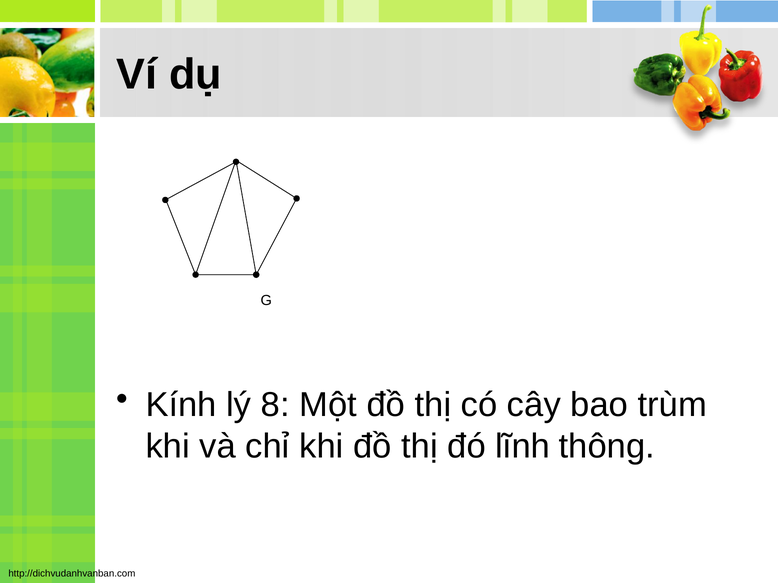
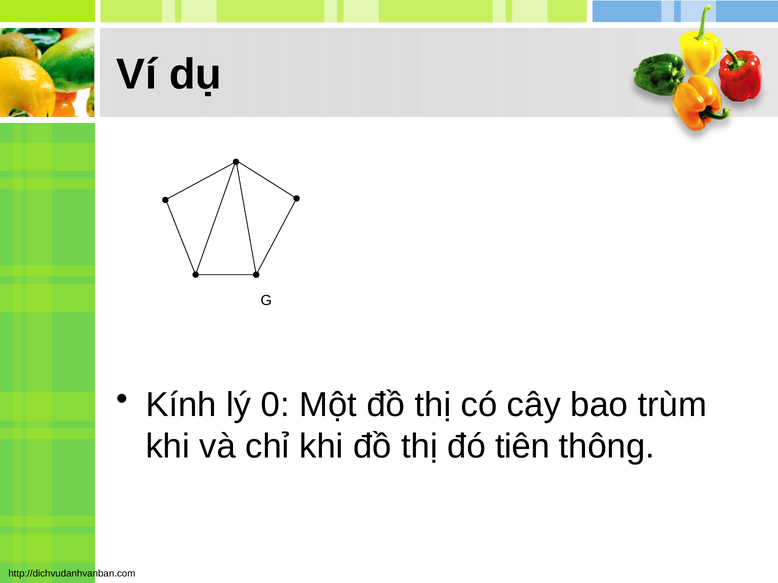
8: 8 -> 0
lĩnh: lĩnh -> tiên
